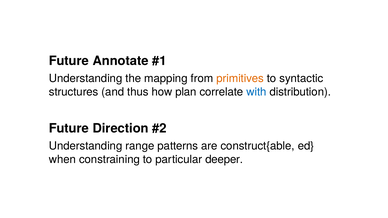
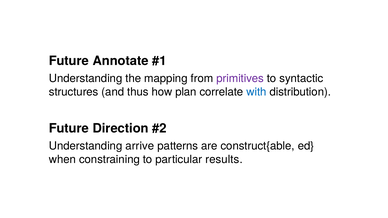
primitives colour: orange -> purple
range: range -> arrive
deeper: deeper -> results
